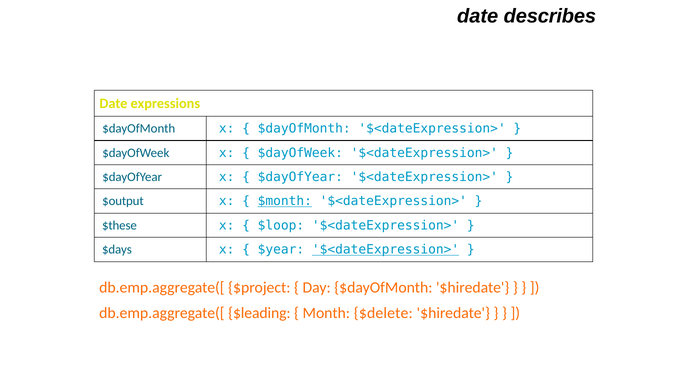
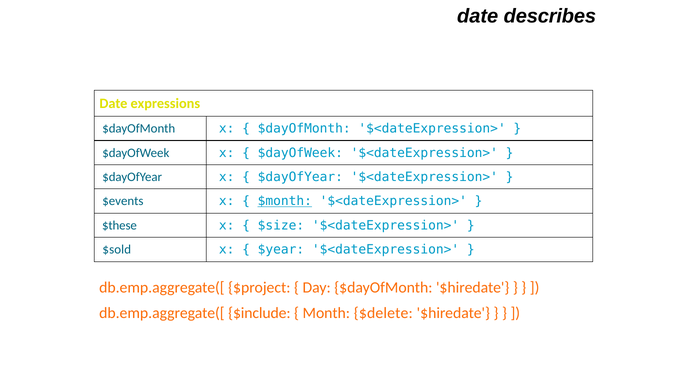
$output: $output -> $events
$loop: $loop -> $size
$days: $days -> $sold
$<dateExpression> at (386, 250) underline: present -> none
$leading: $leading -> $include
